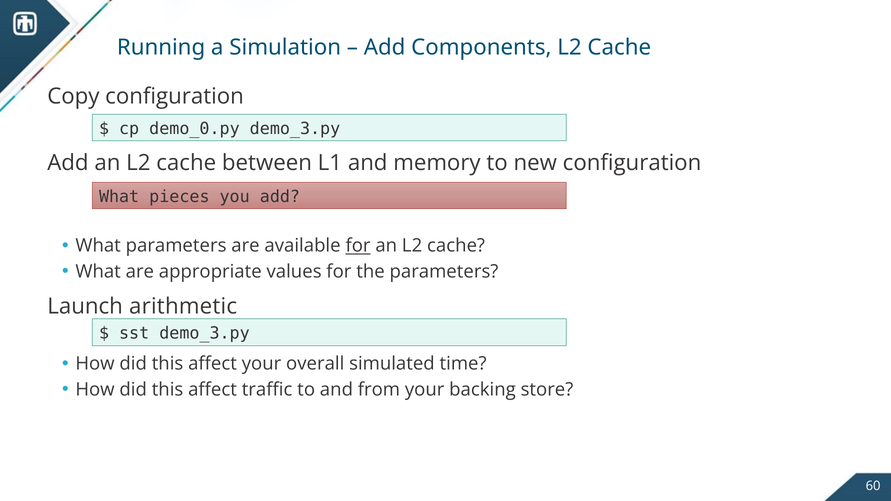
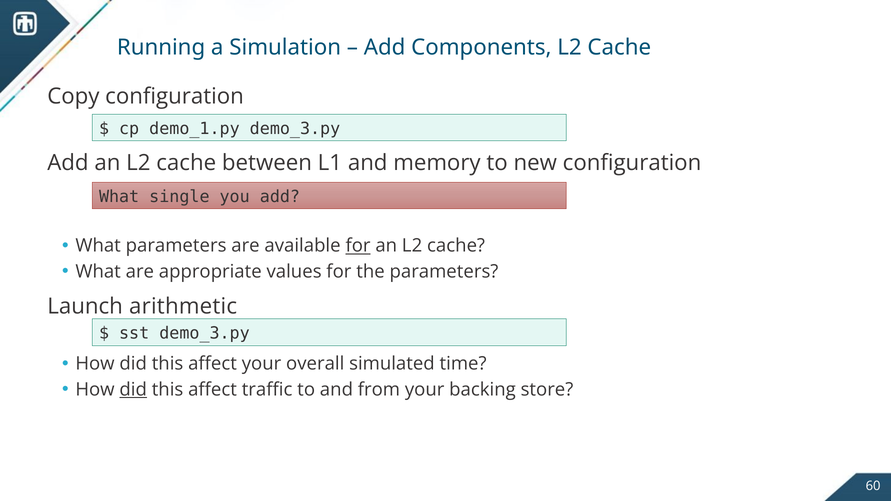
demo_0.py: demo_0.py -> demo_1.py
pieces: pieces -> single
did at (133, 390) underline: none -> present
